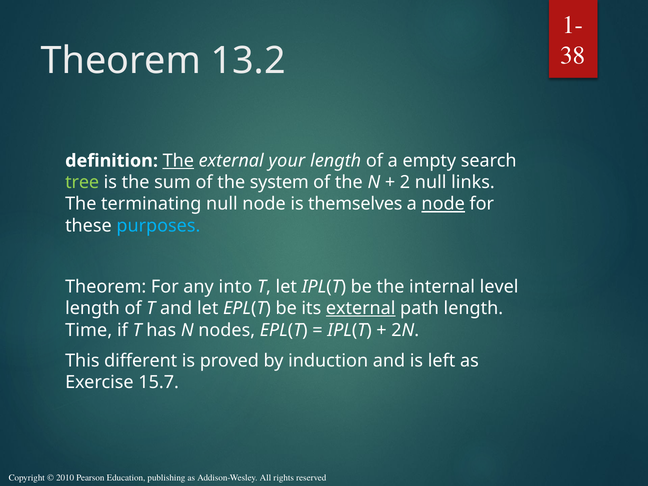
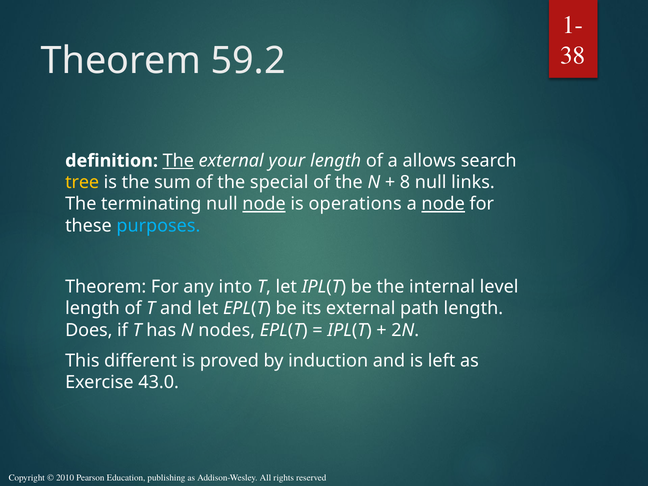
13.2: 13.2 -> 59.2
empty: empty -> allows
tree colour: light green -> yellow
system: system -> special
2: 2 -> 8
node at (264, 204) underline: none -> present
themselves: themselves -> operations
external at (361, 308) underline: present -> none
Time: Time -> Does
15.7: 15.7 -> 43.0
